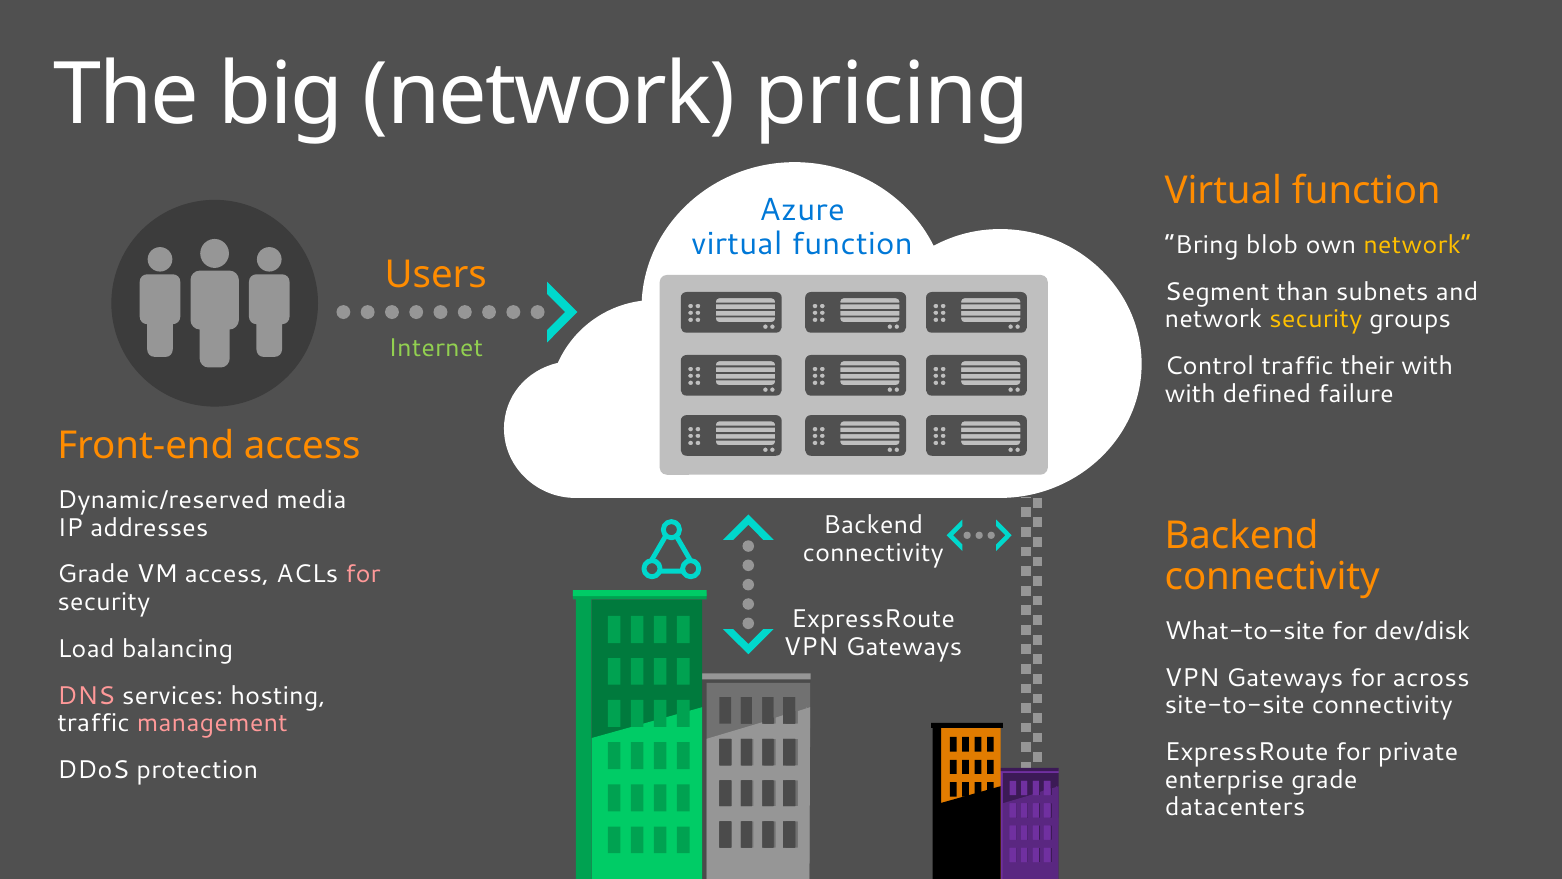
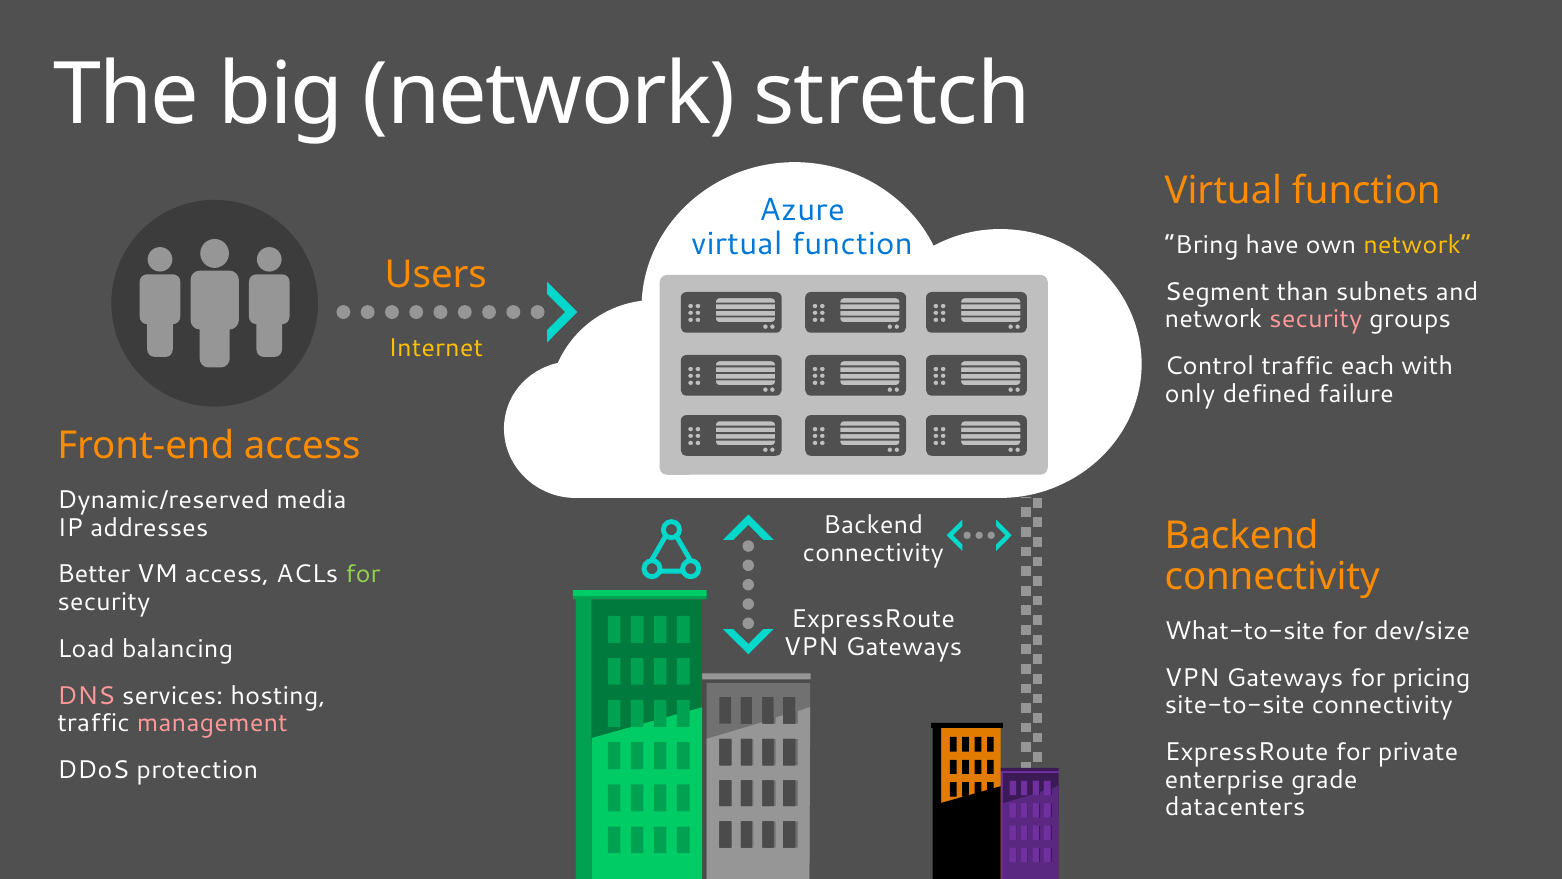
pricing: pricing -> stretch
blob: blob -> have
security at (1316, 319) colour: yellow -> pink
Internet colour: light green -> yellow
their: their -> each
with at (1190, 394): with -> only
Grade at (94, 574): Grade -> Better
for at (363, 574) colour: pink -> light green
dev/disk: dev/disk -> dev/size
across: across -> pricing
